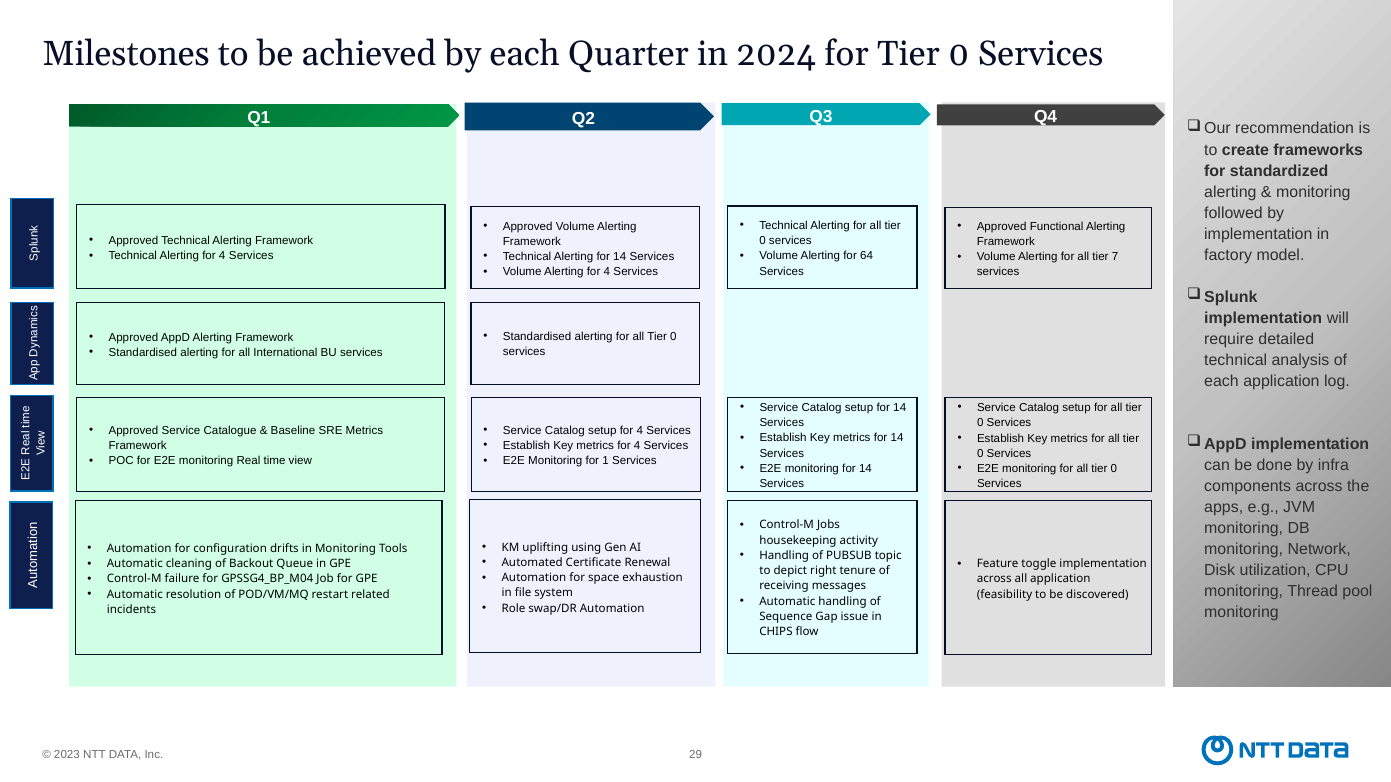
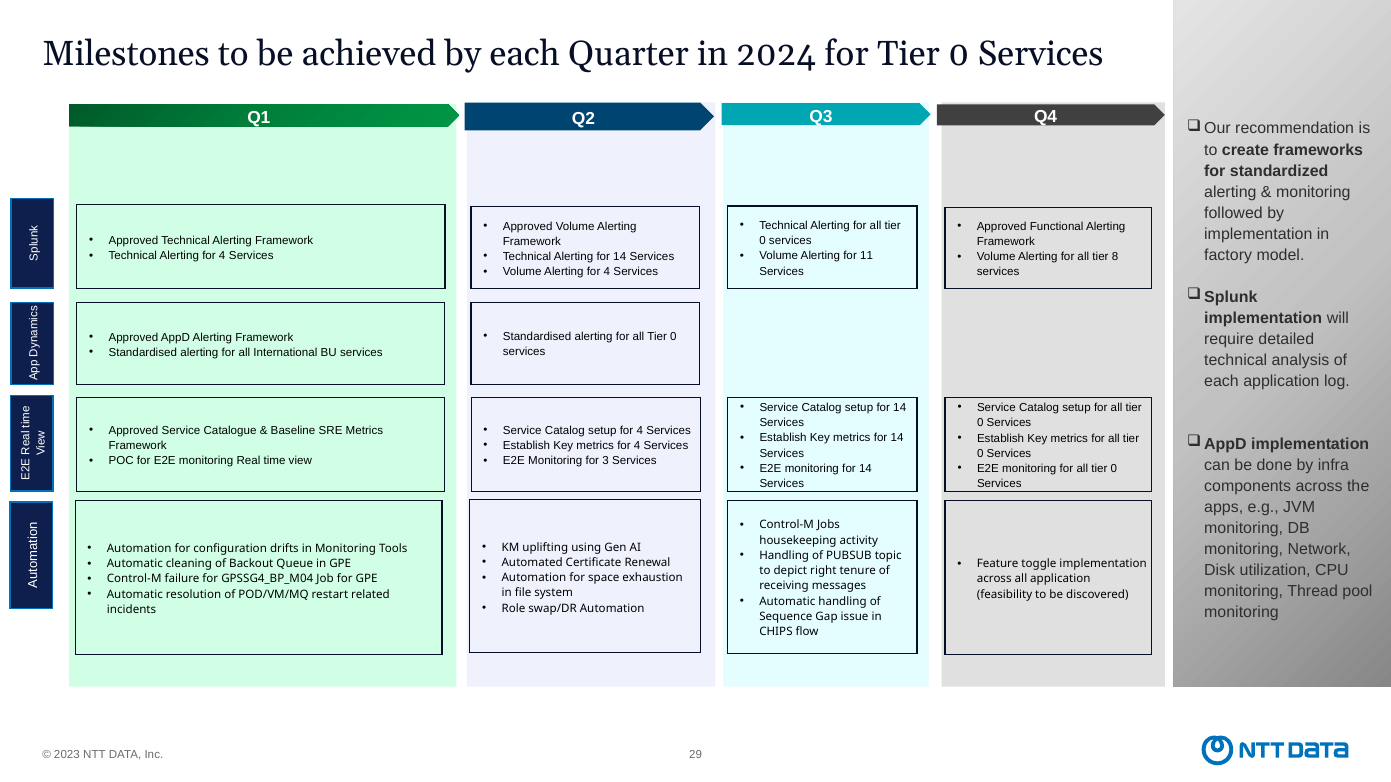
64: 64 -> 11
7: 7 -> 8
1: 1 -> 3
